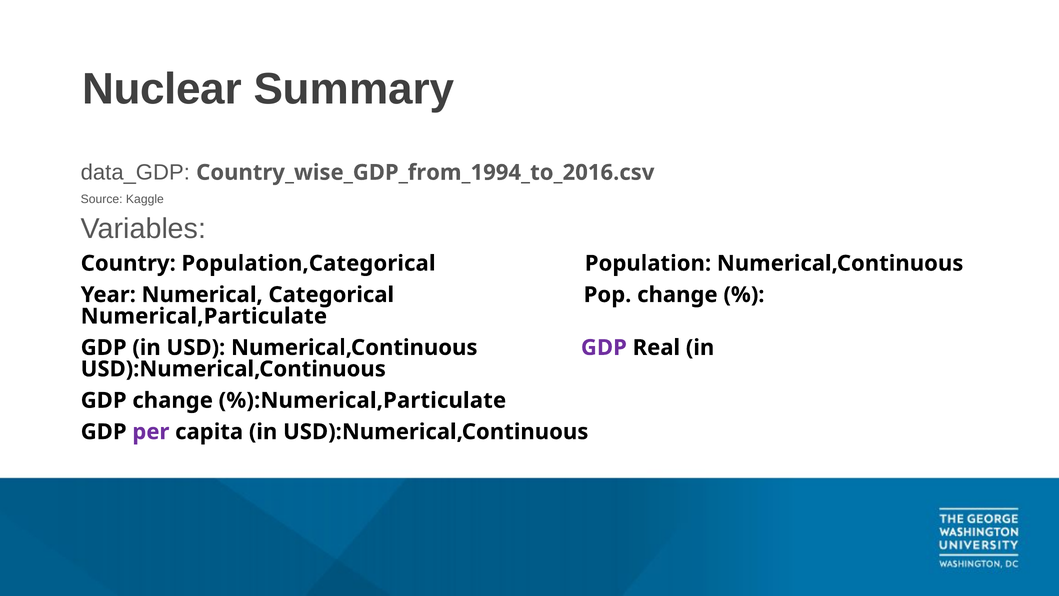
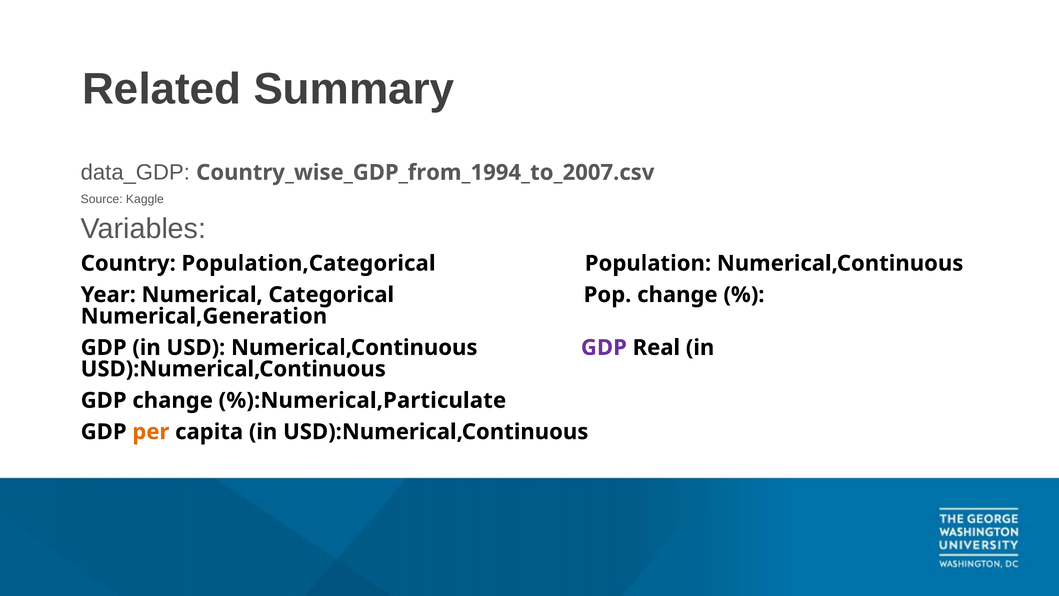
Nuclear: Nuclear -> Related
Country_wise_GDP_from_1994_to_2016.csv: Country_wise_GDP_from_1994_to_2016.csv -> Country_wise_GDP_from_1994_to_2007.csv
Numerical,Particulate: Numerical,Particulate -> Numerical,Generation
per colour: purple -> orange
